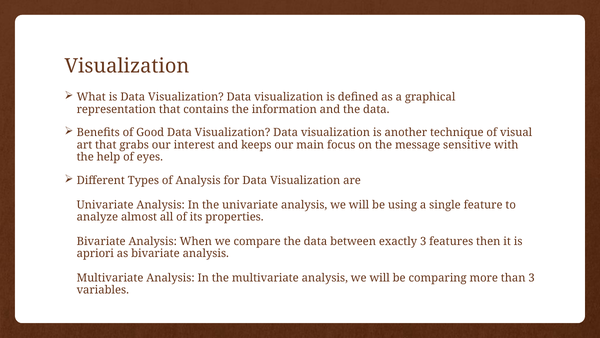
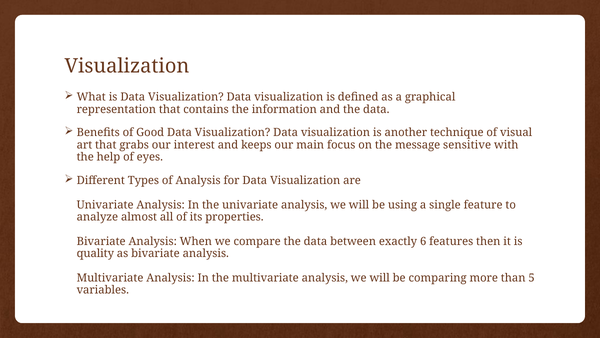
exactly 3: 3 -> 6
apriori: apriori -> quality
than 3: 3 -> 5
